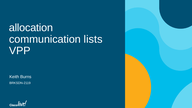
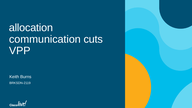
lists: lists -> cuts
